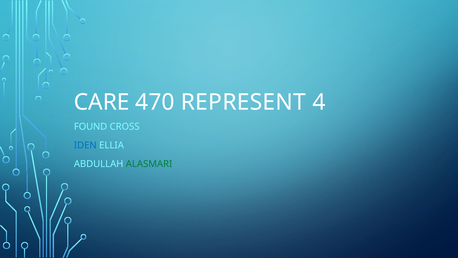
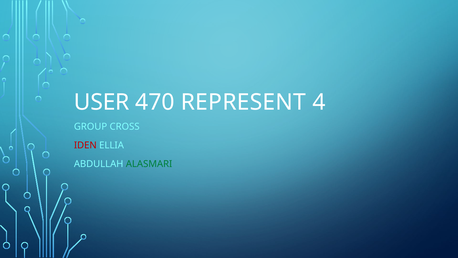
CARE: CARE -> USER
FOUND: FOUND -> GROUP
IDEN colour: blue -> red
